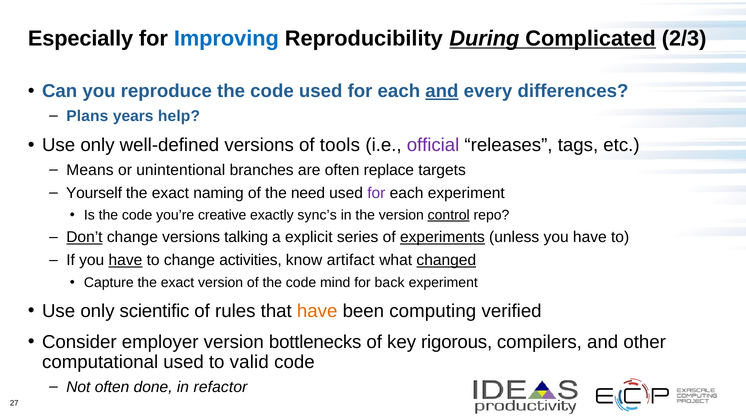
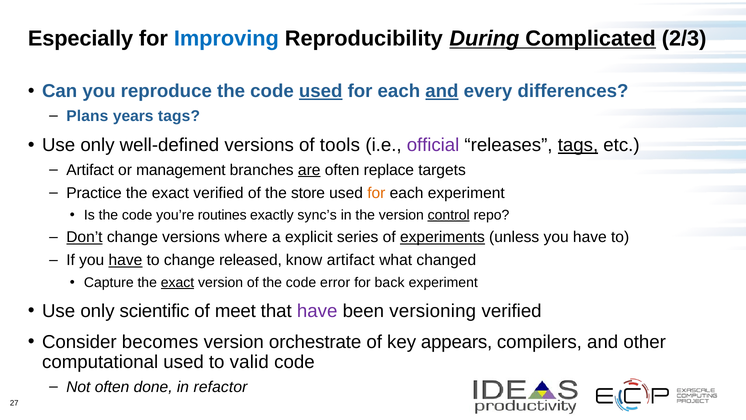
used at (321, 91) underline: none -> present
years help: help -> tags
tags at (578, 145) underline: none -> present
Means at (90, 170): Means -> Artifact
unintentional: unintentional -> management
are underline: none -> present
Yourself: Yourself -> Practice
exact naming: naming -> verified
need: need -> store
for at (376, 193) colour: purple -> orange
creative: creative -> routines
talking: talking -> where
activities: activities -> released
changed underline: present -> none
exact at (178, 282) underline: none -> present
mind: mind -> error
rules: rules -> meet
have at (317, 311) colour: orange -> purple
computing: computing -> versioning
employer: employer -> becomes
bottlenecks: bottlenecks -> orchestrate
rigorous: rigorous -> appears
